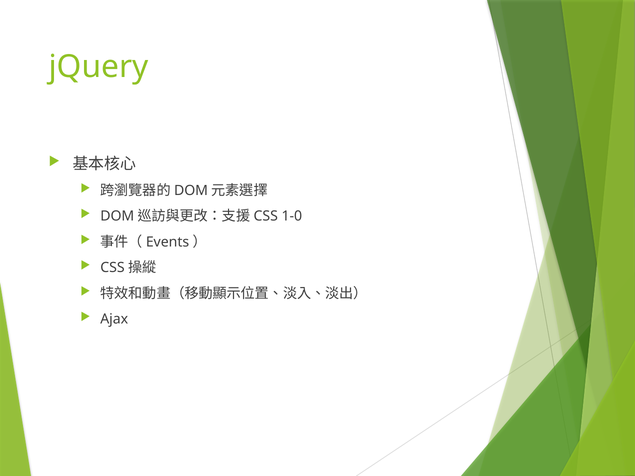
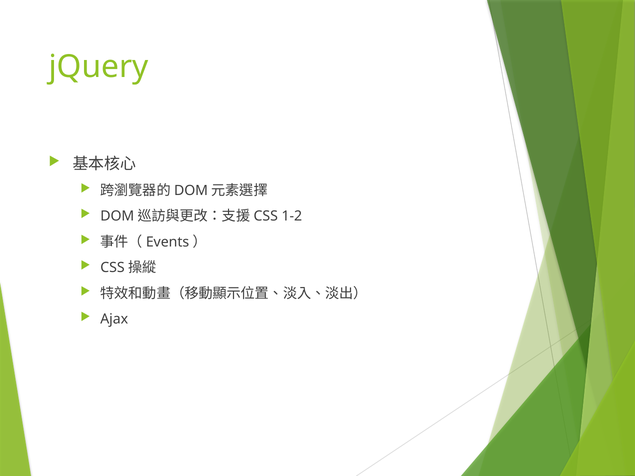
1-0: 1-0 -> 1-2
